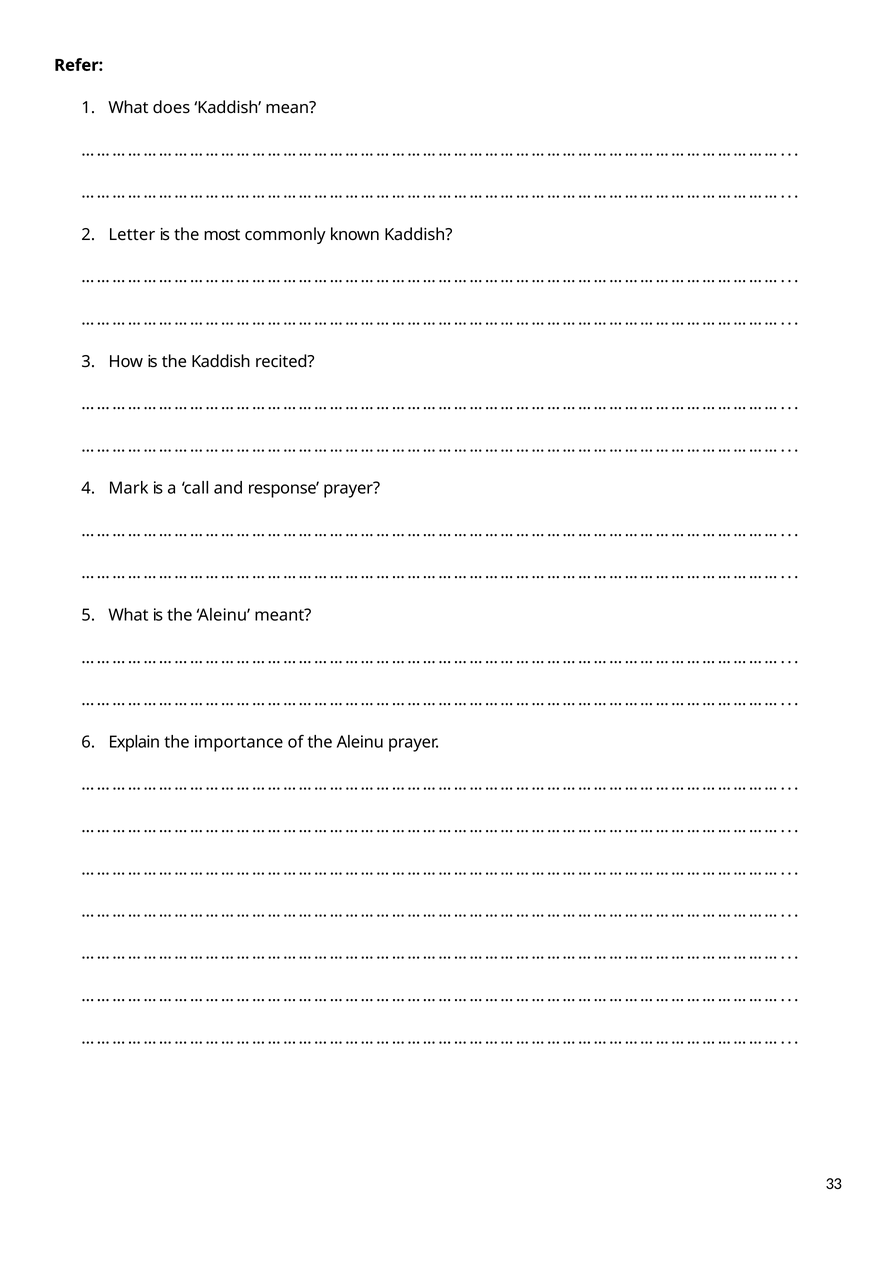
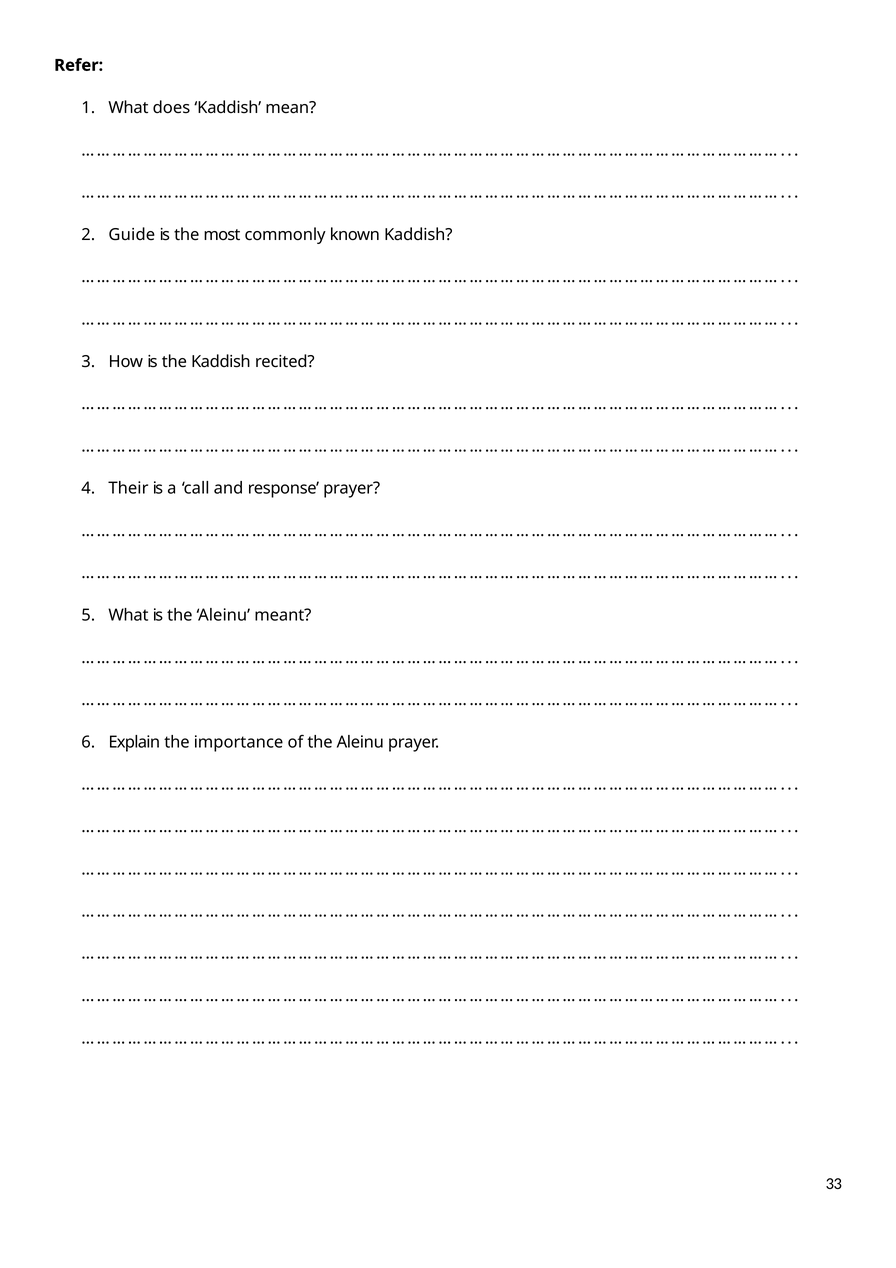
Letter: Letter -> Guide
Mark: Mark -> Their
